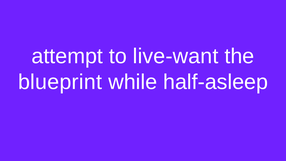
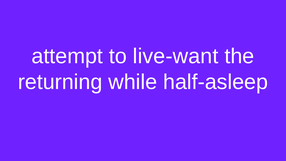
blueprint: blueprint -> returning
